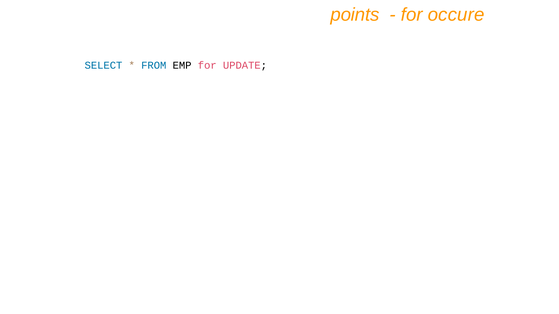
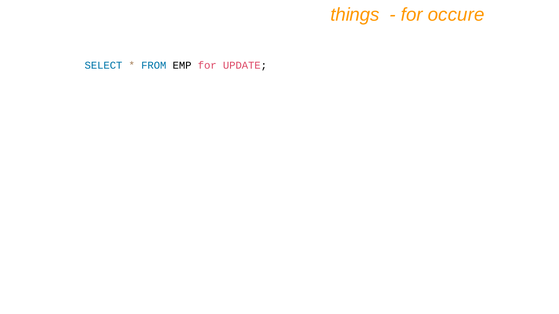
points: points -> things
